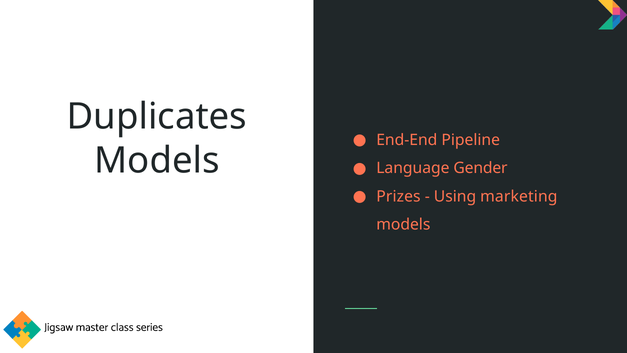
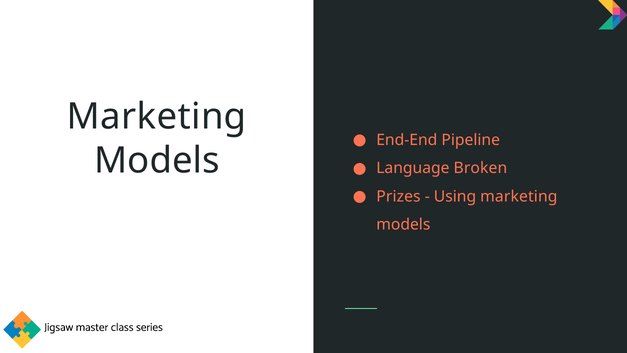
Duplicates at (157, 117): Duplicates -> Marketing
Gender: Gender -> Broken
